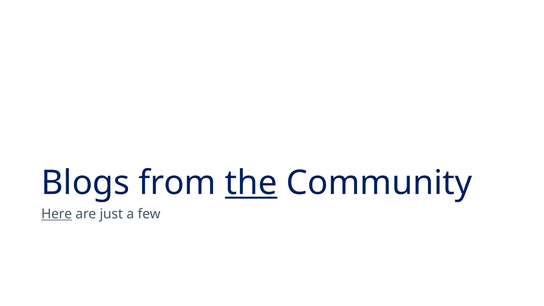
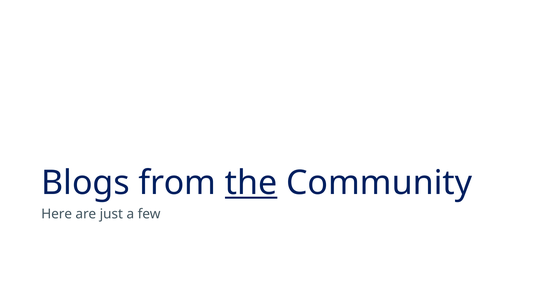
Here underline: present -> none
